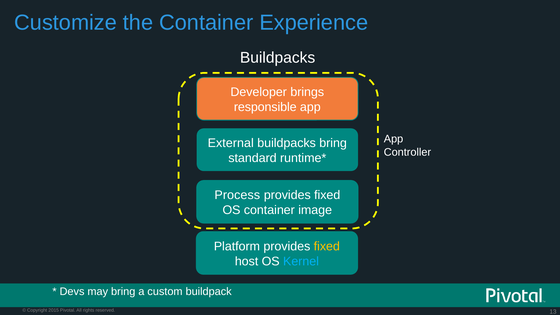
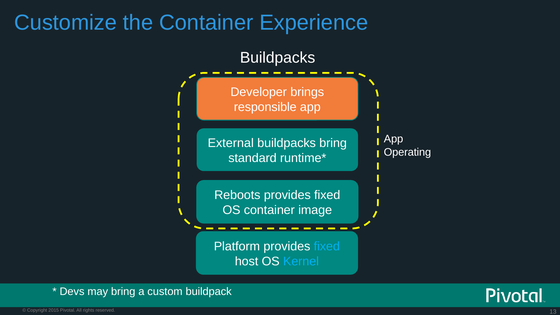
Controller: Controller -> Operating
Process: Process -> Reboots
fixed at (327, 246) colour: yellow -> light blue
